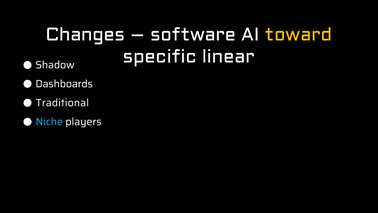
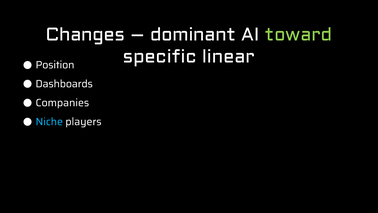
software: software -> dominant
toward colour: yellow -> light green
Shadow: Shadow -> Position
Traditional: Traditional -> Companies
